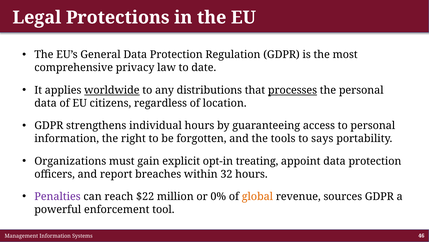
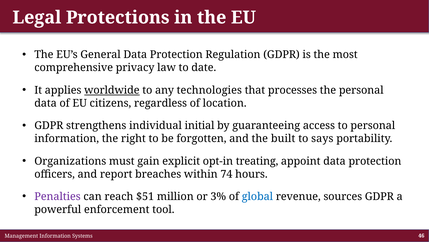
distributions: distributions -> technologies
processes underline: present -> none
individual hours: hours -> initial
tools: tools -> built
32: 32 -> 74
$22: $22 -> $51
0%: 0% -> 3%
global colour: orange -> blue
